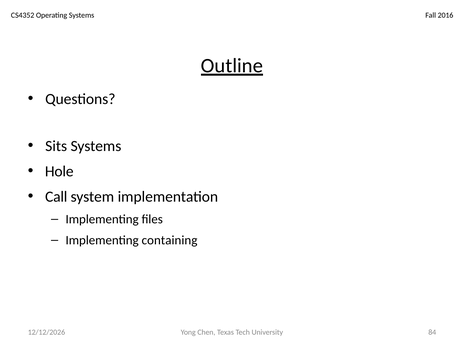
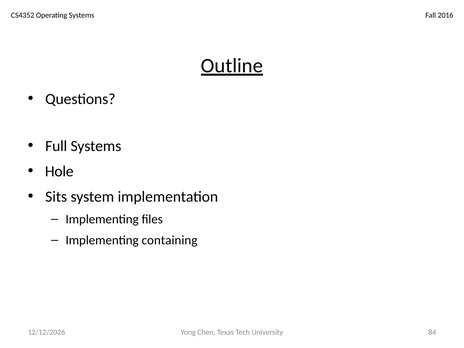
Sits: Sits -> Full
Call: Call -> Sits
